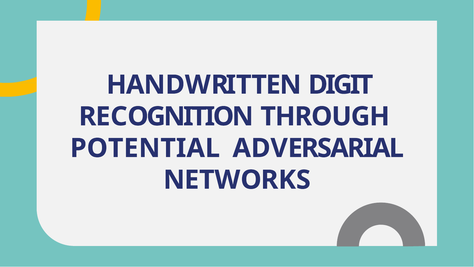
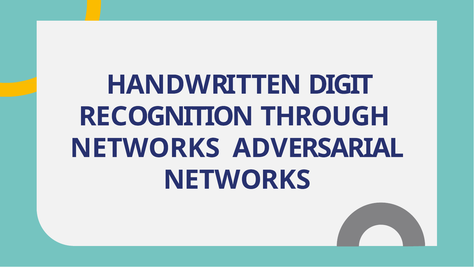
POTENTIAL at (145, 148): POTENTIAL -> NETWORKS
